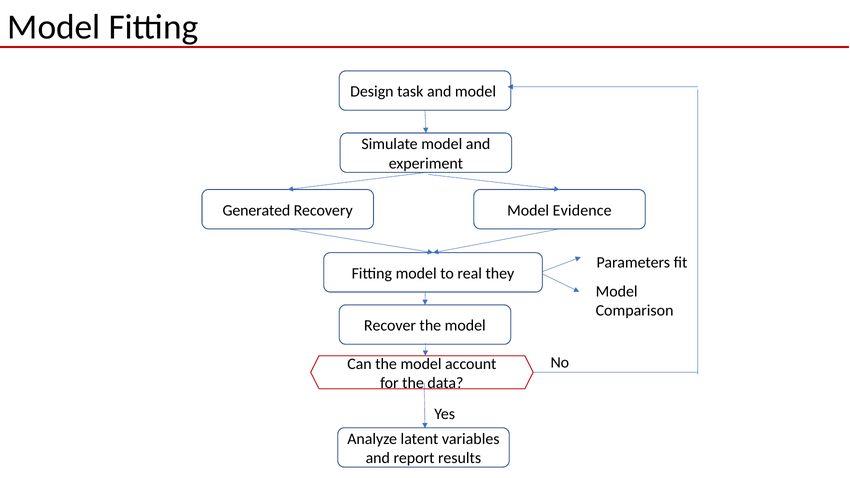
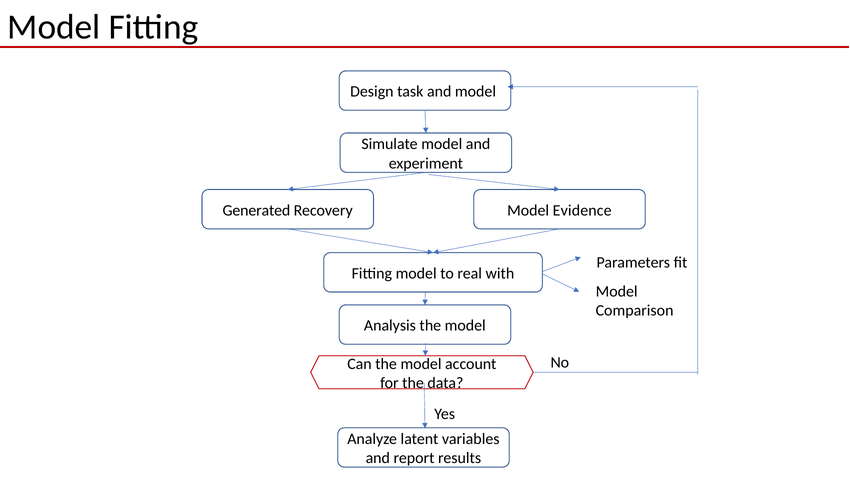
they: they -> with
Recover: Recover -> Analysis
